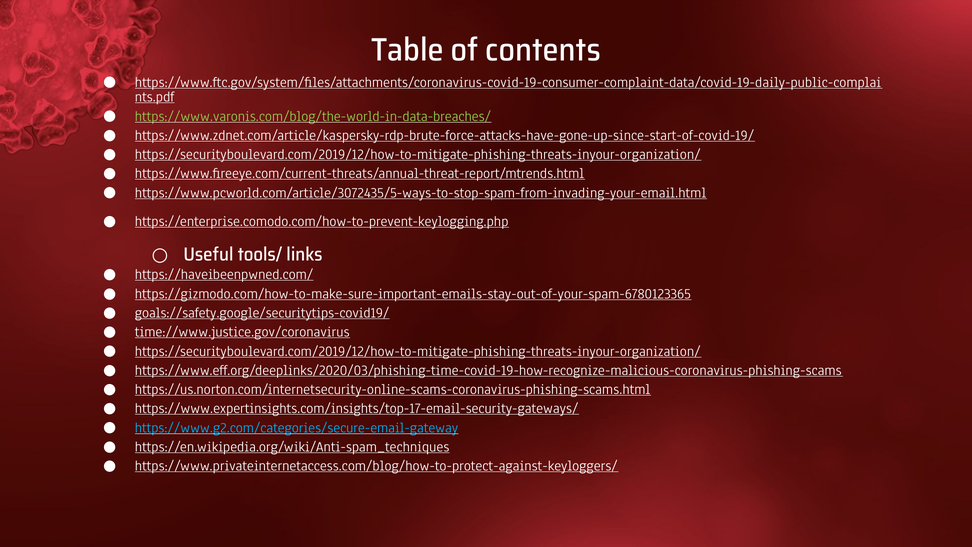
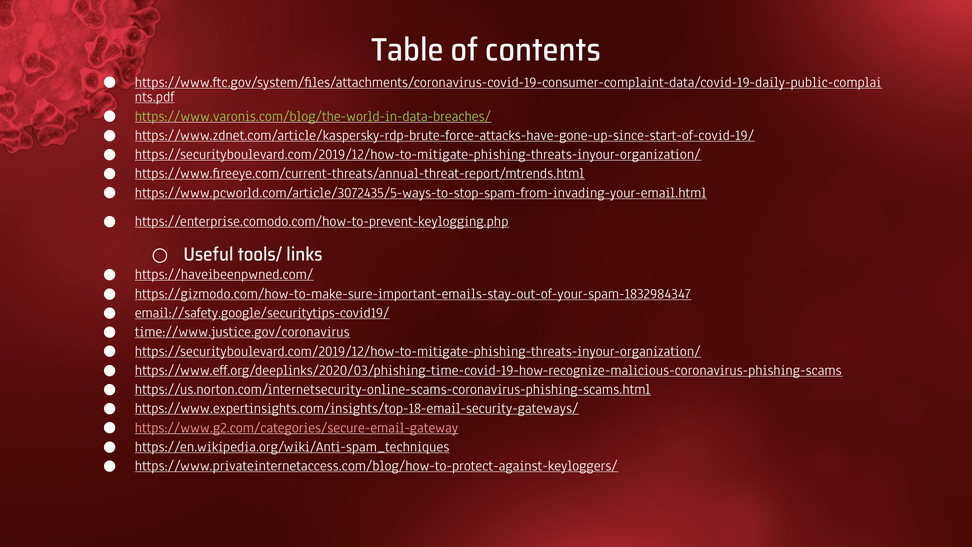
https://gizmodo.com/how-to-make-sure-important-emails-stay-out-of-your-spam-6780123365: https://gizmodo.com/how-to-make-sure-important-emails-stay-out-of-your-spam-6780123365 -> https://gizmodo.com/how-to-make-sure-important-emails-stay-out-of-your-spam-1832984347
goals://safety.google/securitytips-covid19/: goals://safety.google/securitytips-covid19/ -> email://safety.google/securitytips-covid19/
https://www.expertinsights.com/insights/top-17-email-security-gateways/: https://www.expertinsights.com/insights/top-17-email-security-gateways/ -> https://www.expertinsights.com/insights/top-18-email-security-gateways/
https://www.g2.com/categories/secure-email-gateway colour: light blue -> pink
